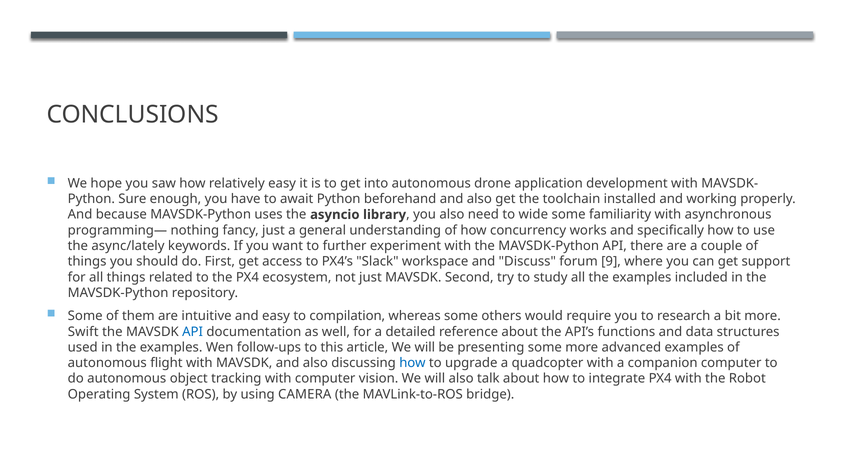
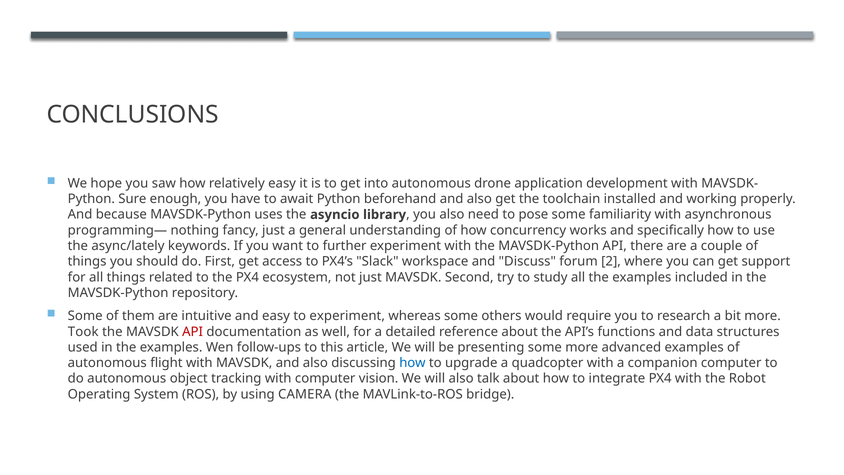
wide: wide -> pose
9: 9 -> 2
to compilation: compilation -> experiment
Swift: Swift -> Took
API at (193, 331) colour: blue -> red
